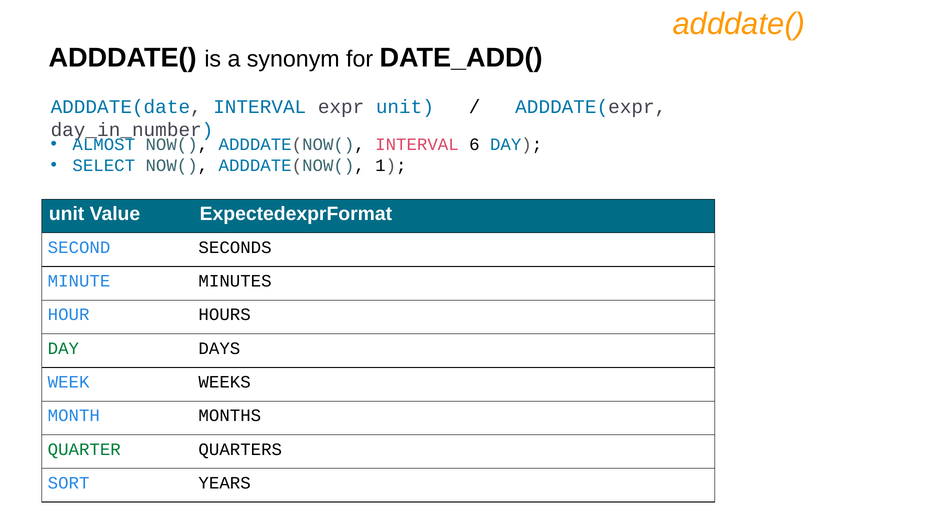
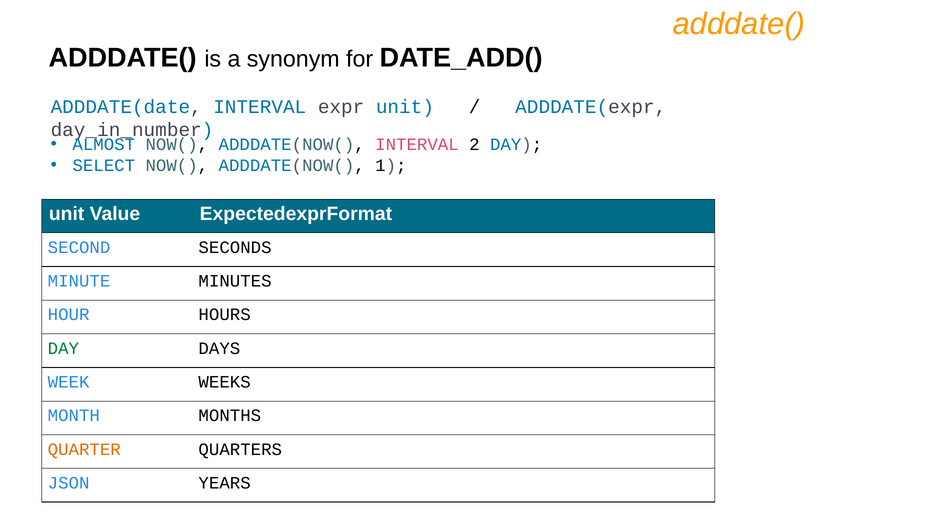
6: 6 -> 2
QUARTER colour: green -> orange
SORT: SORT -> JSON
